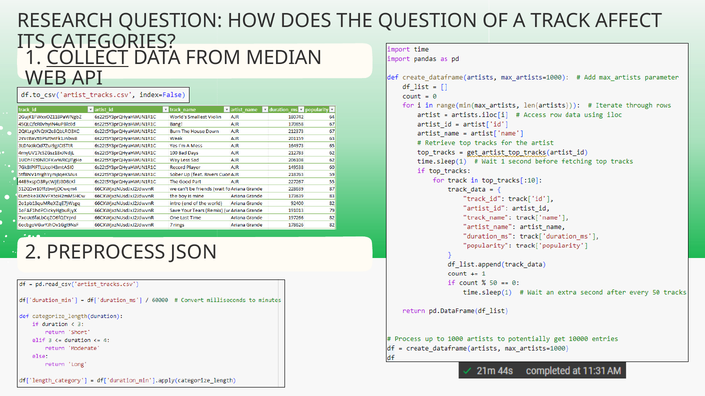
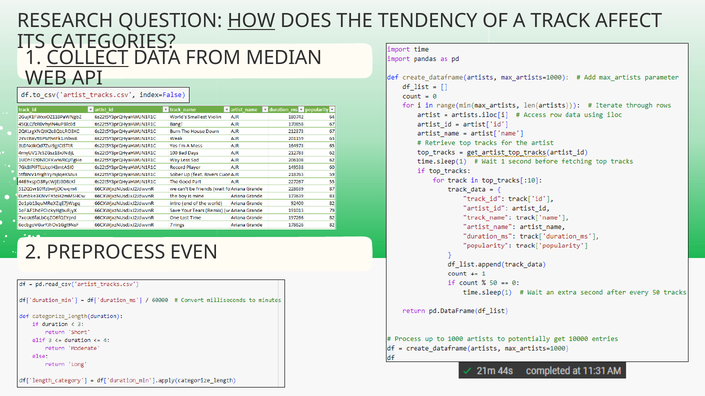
HOW underline: none -> present
THE QUESTION: QUESTION -> TENDENCY
JSON: JSON -> EVEN
